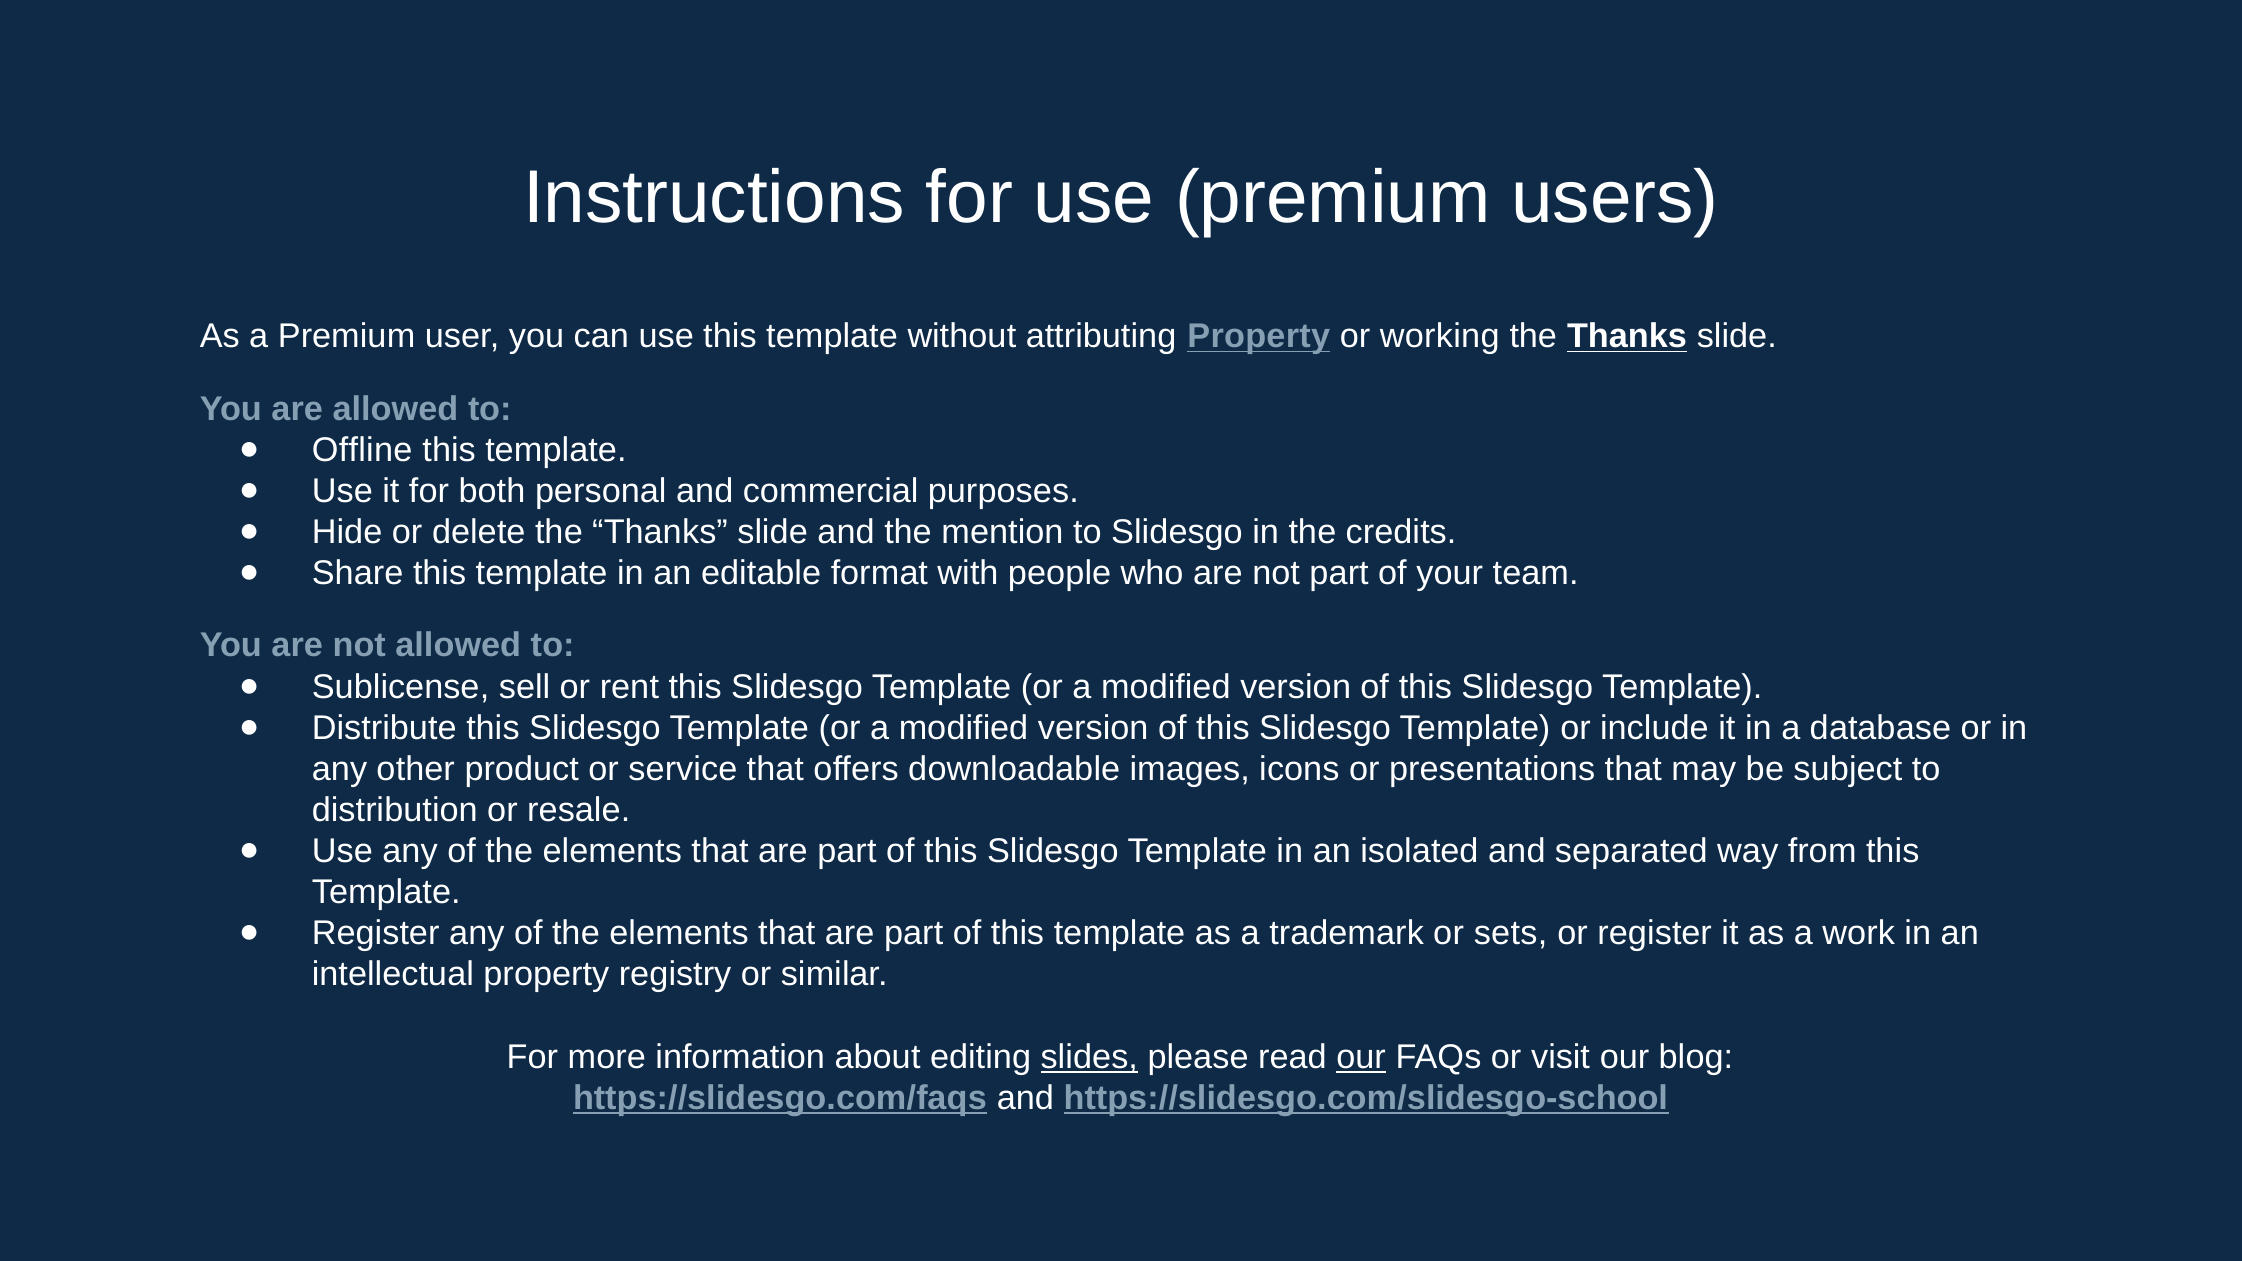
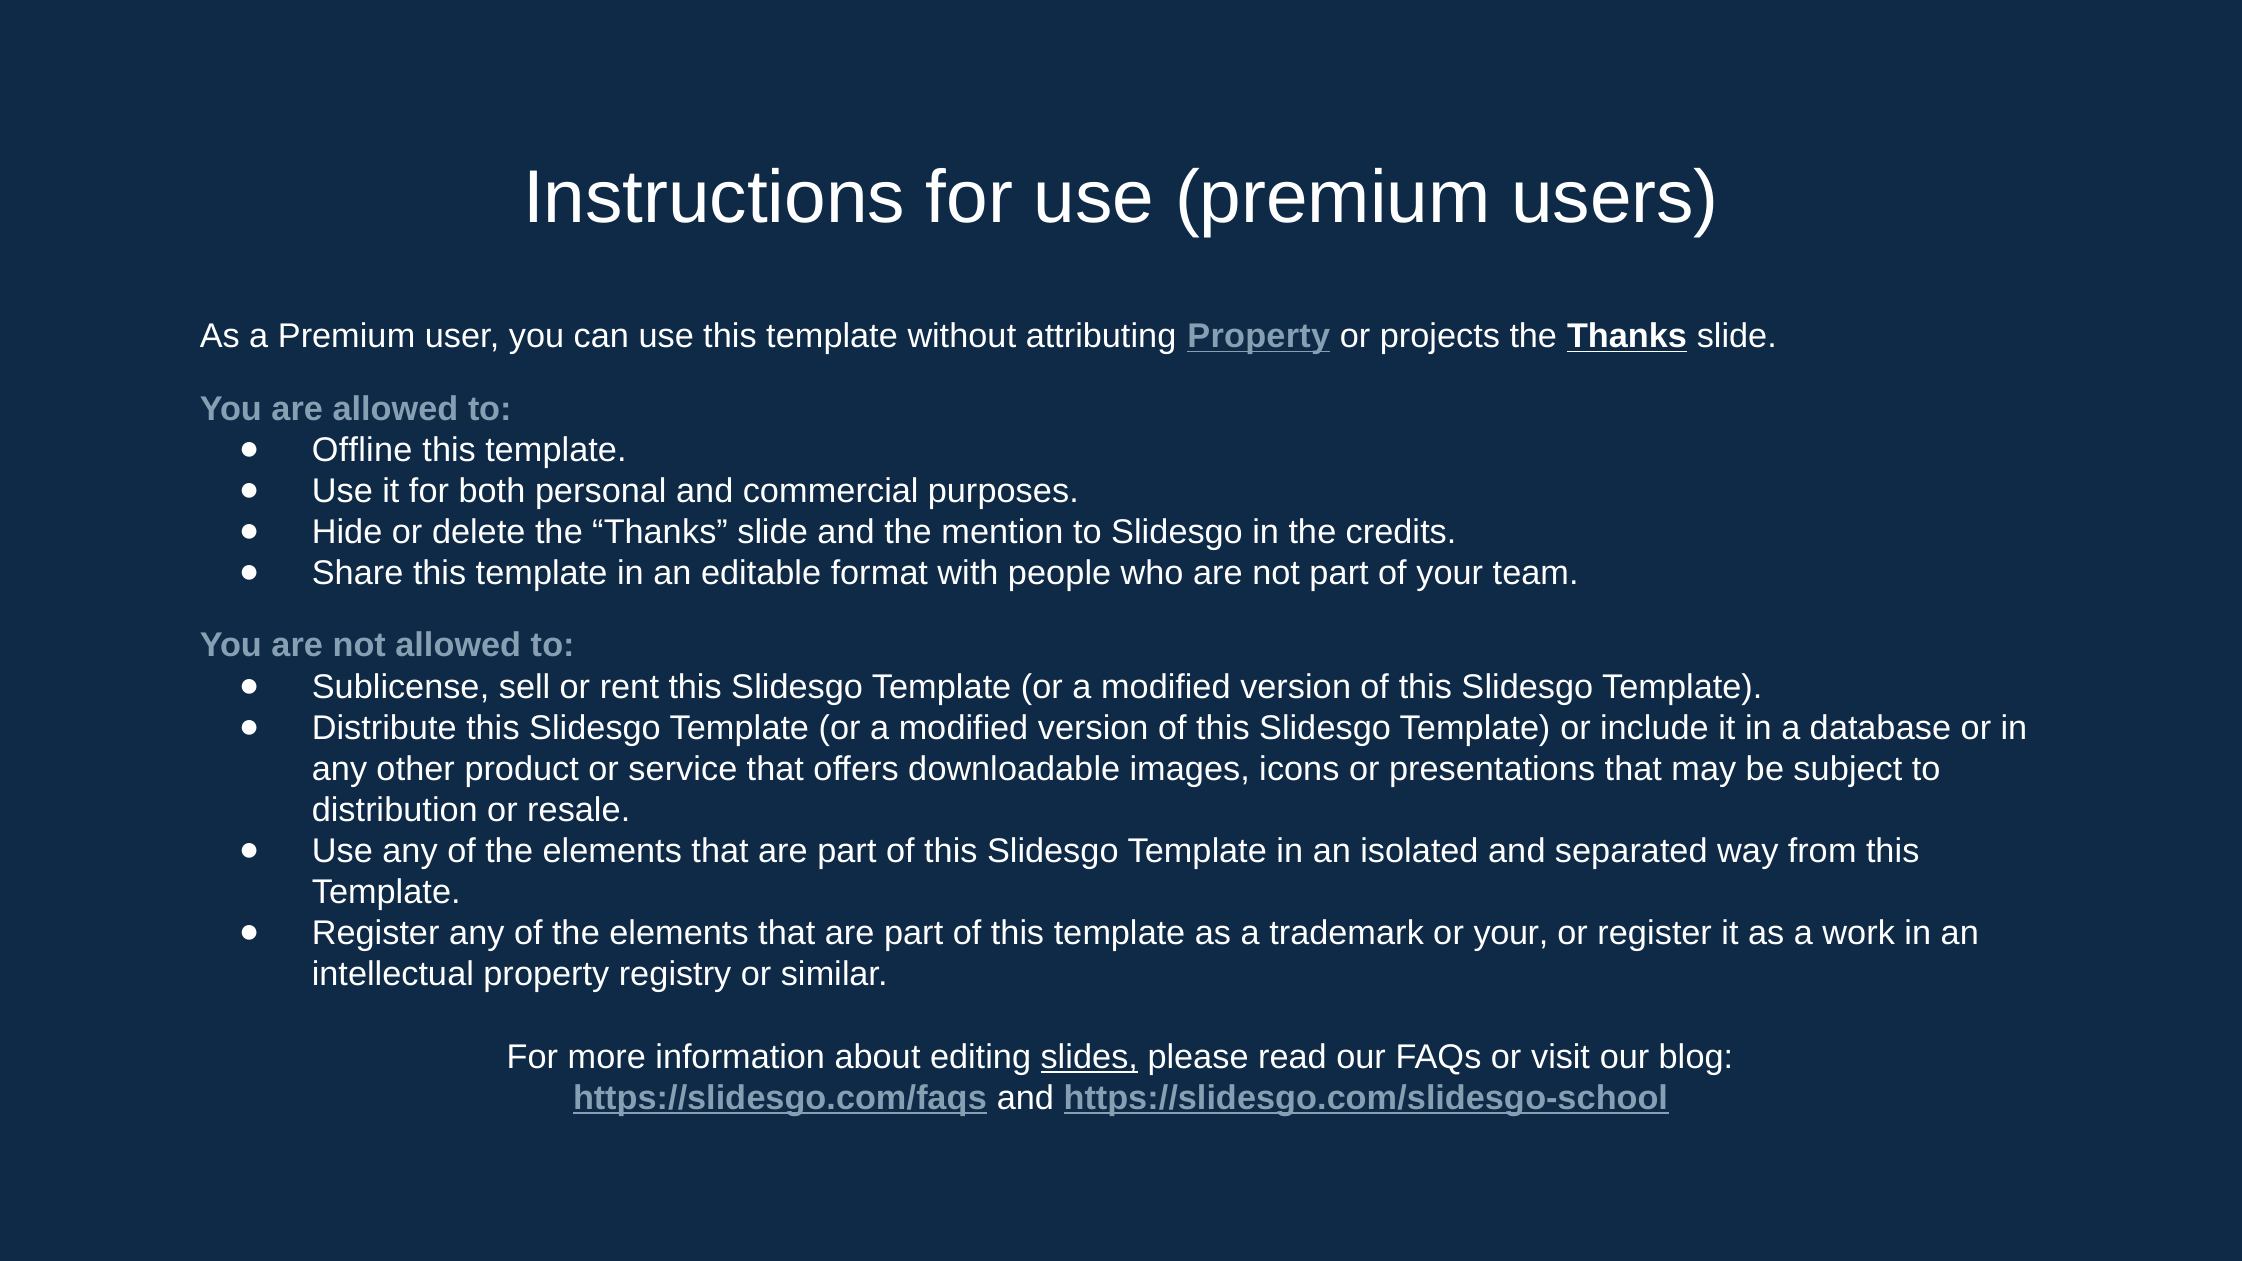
working: working -> projects
or sets: sets -> your
our at (1361, 1057) underline: present -> none
